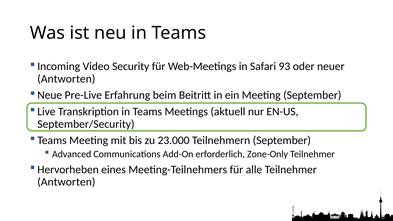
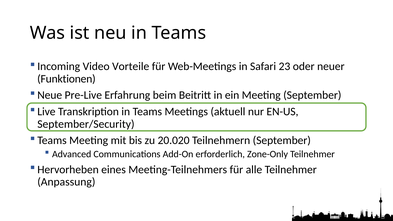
Security: Security -> Vorteile
93: 93 -> 23
Antworten at (66, 79): Antworten -> Funktionen
23.000: 23.000 -> 20.020
Antworten at (66, 182): Antworten -> Anpassung
